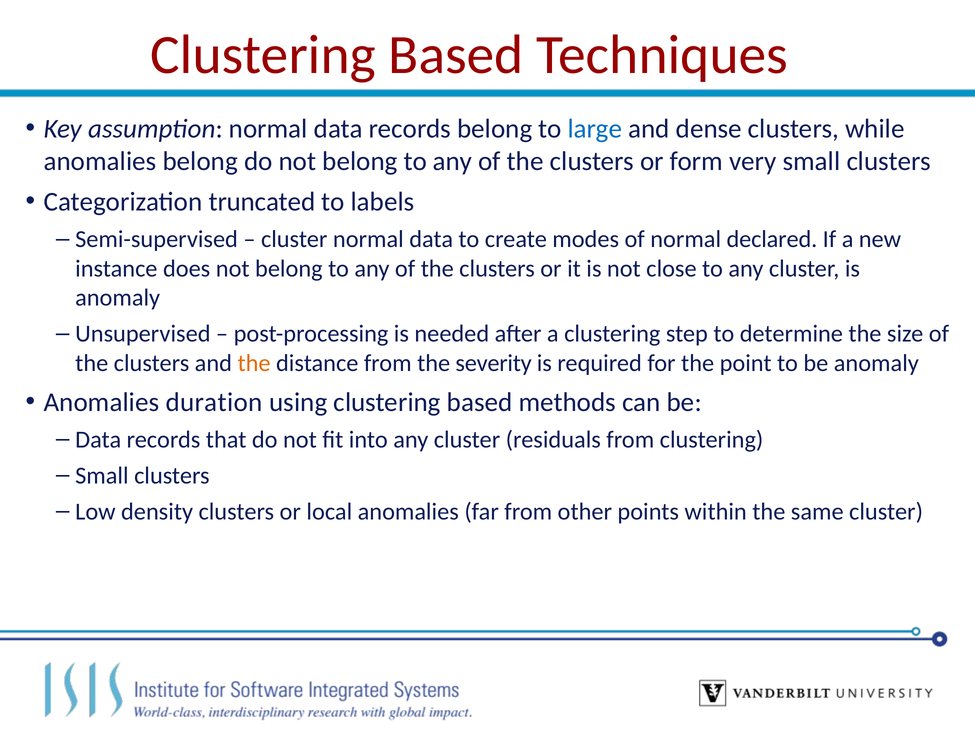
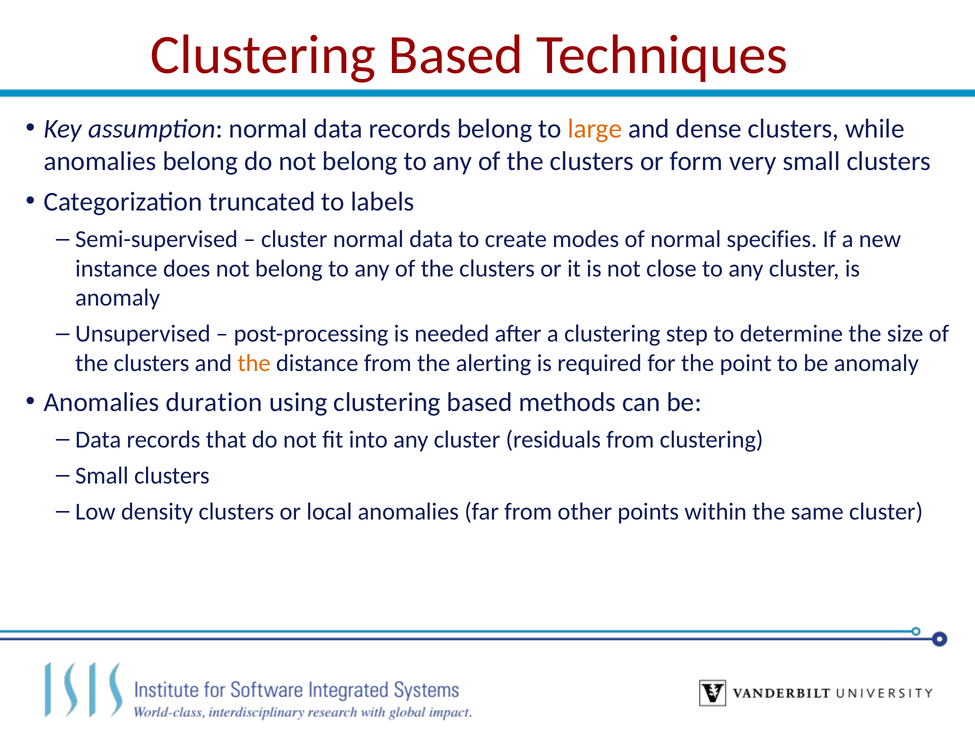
large colour: blue -> orange
declared: declared -> specifies
severity: severity -> alerting
